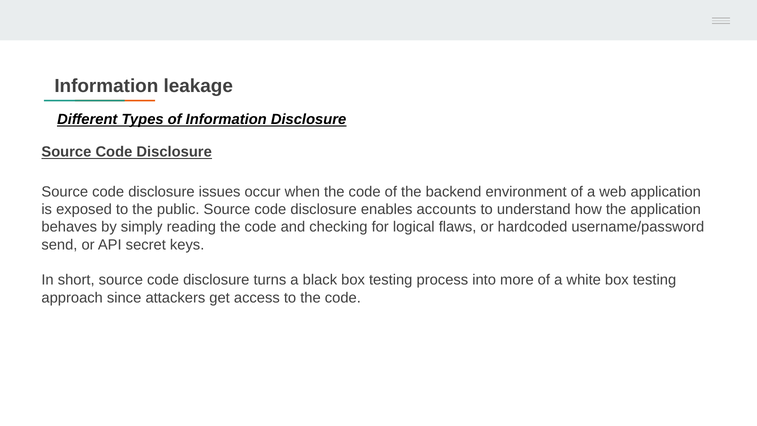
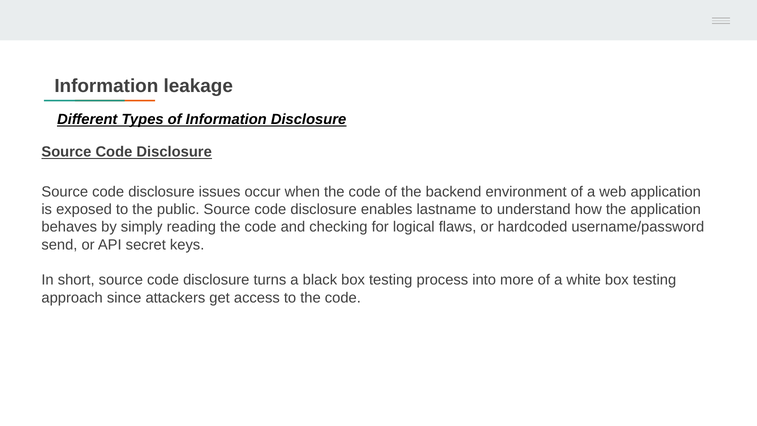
accounts: accounts -> lastname
